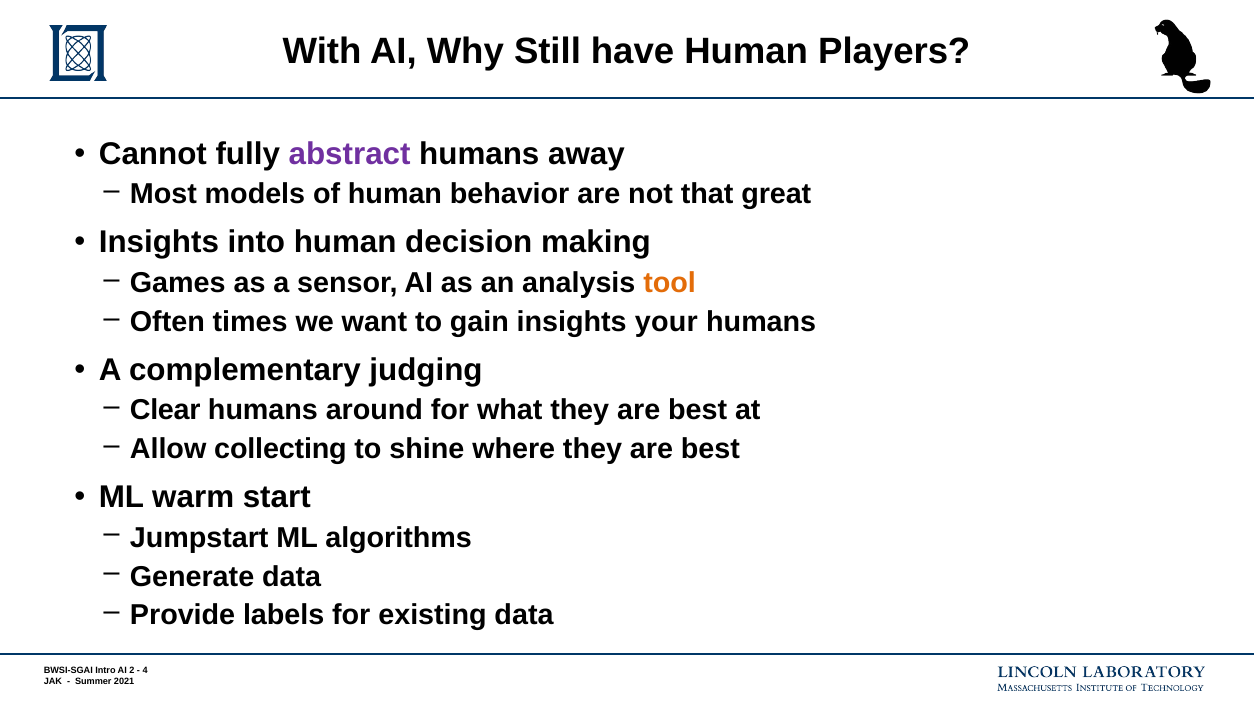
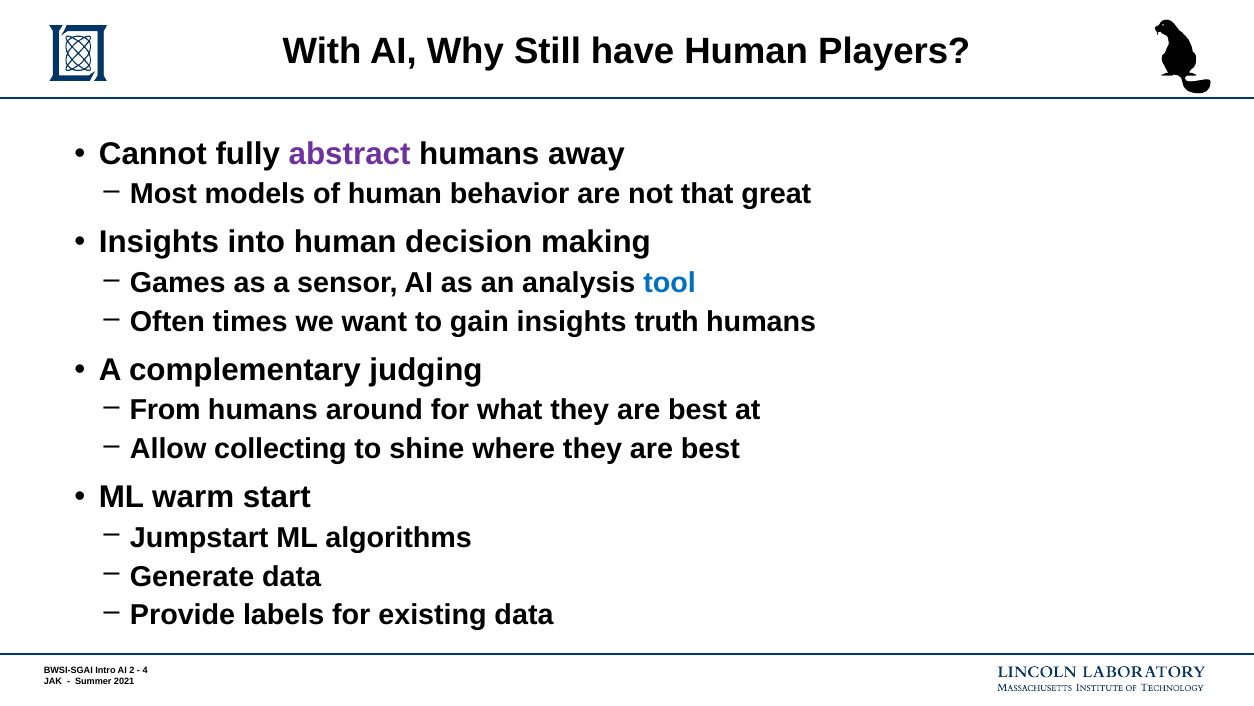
tool colour: orange -> blue
your: your -> truth
Clear: Clear -> From
